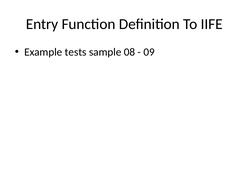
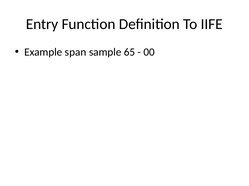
tests: tests -> span
08: 08 -> 65
09: 09 -> 00
